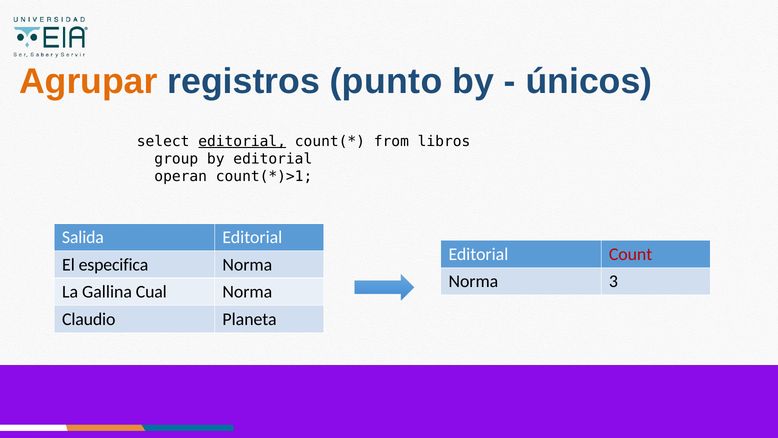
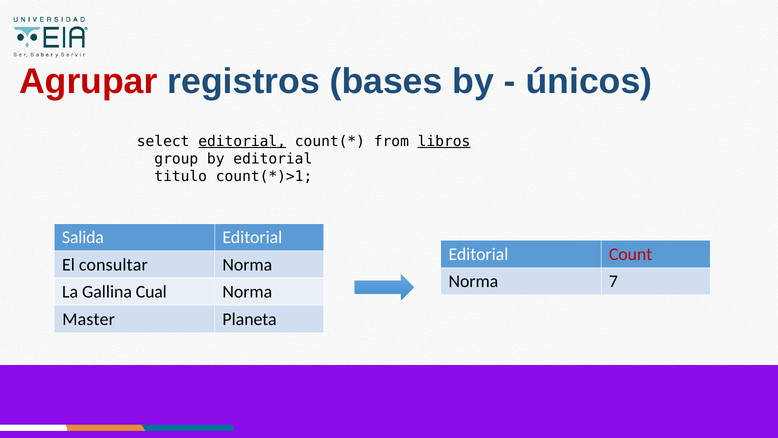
Agrupar colour: orange -> red
punto: punto -> bases
libros underline: none -> present
operan: operan -> titulo
especifica: especifica -> consultar
3: 3 -> 7
Claudio: Claudio -> Master
